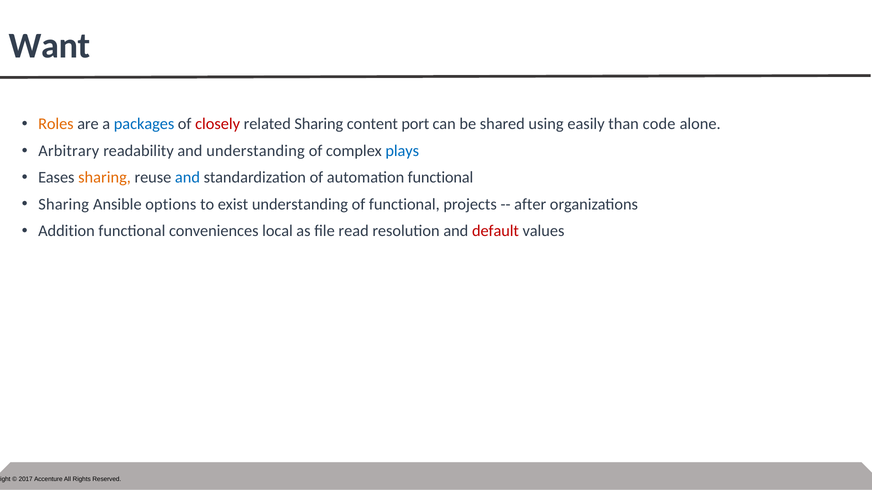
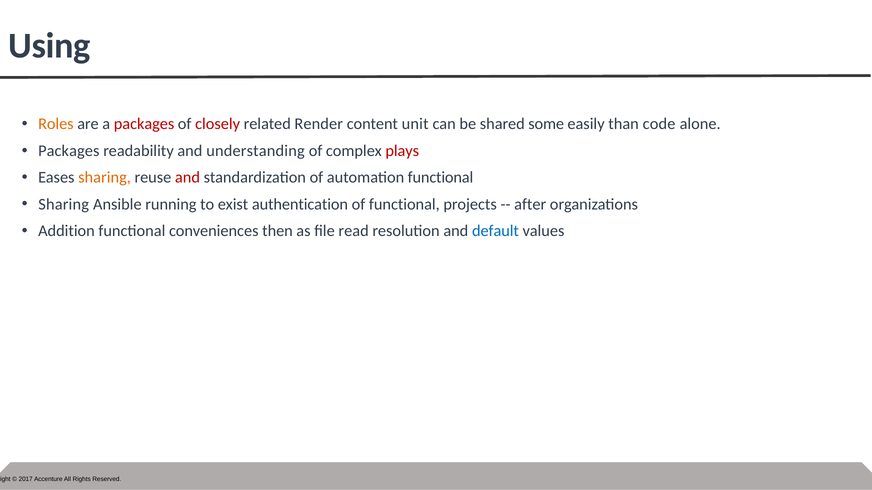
Want: Want -> Using
packages at (144, 124) colour: blue -> red
related Sharing: Sharing -> Render
port: port -> unit
using: using -> some
Arbitrary at (69, 151): Arbitrary -> Packages
plays colour: blue -> red
and at (187, 178) colour: blue -> red
options: options -> running
exist understanding: understanding -> authentication
local: local -> then
default colour: red -> blue
